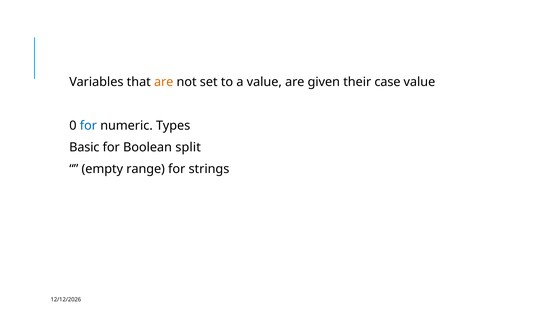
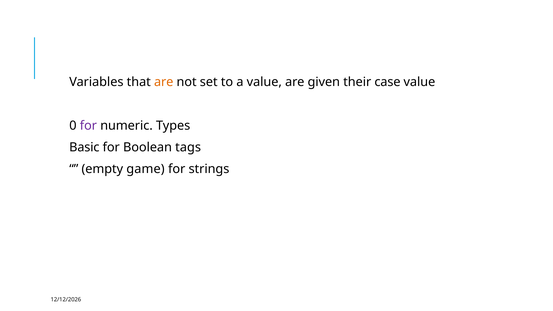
for at (88, 126) colour: blue -> purple
split: split -> tags
range: range -> game
